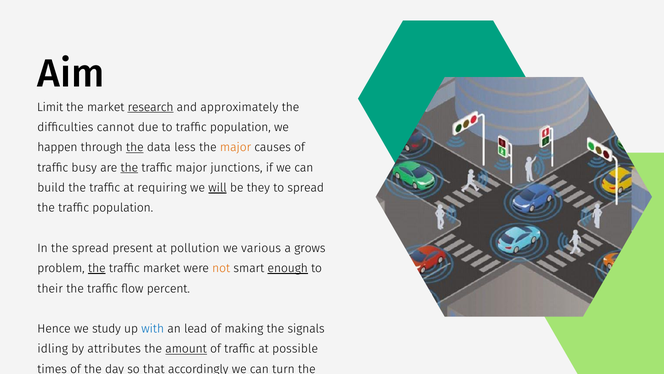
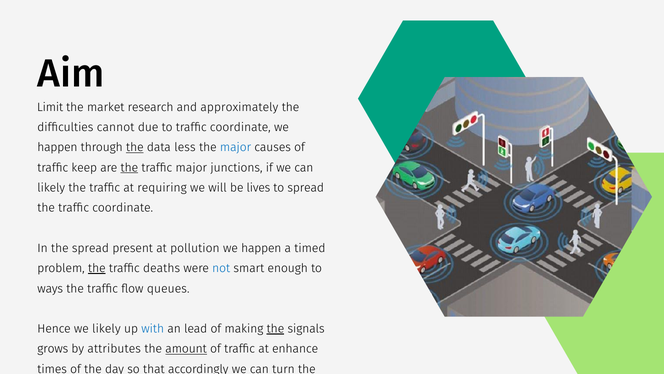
research underline: present -> none
to traffic population: population -> coordinate
major at (236, 147) colour: orange -> blue
busy: busy -> keep
build at (51, 188): build -> likely
will underline: present -> none
they: they -> lives
the traffic population: population -> coordinate
various at (261, 248): various -> happen
grows: grows -> timed
traffic market: market -> deaths
not colour: orange -> blue
enough underline: present -> none
their: their -> ways
percent: percent -> queues
we study: study -> likely
the at (275, 328) underline: none -> present
idling: idling -> grows
possible: possible -> enhance
